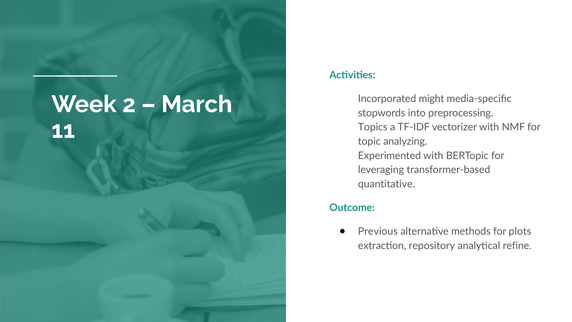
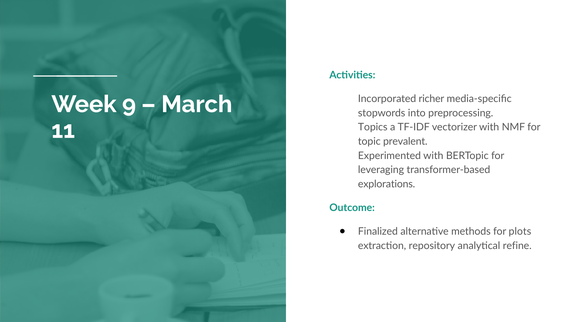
2: 2 -> 9
might: might -> richer
analyzing: analyzing -> prevalent
quantitative: quantitative -> explorations
Previous: Previous -> Finalized
